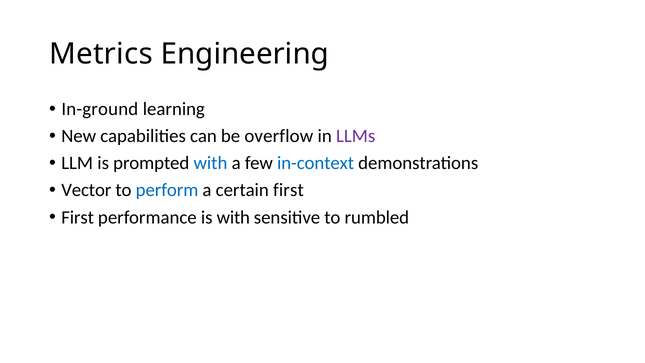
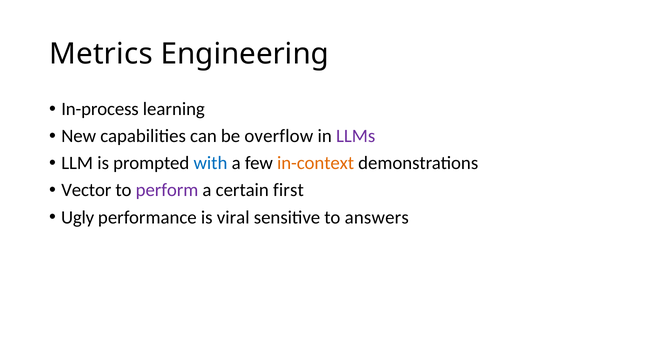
In-ground: In-ground -> In-process
in-context colour: blue -> orange
perform colour: blue -> purple
First at (78, 217): First -> Ugly
is with: with -> viral
rumbled: rumbled -> answers
